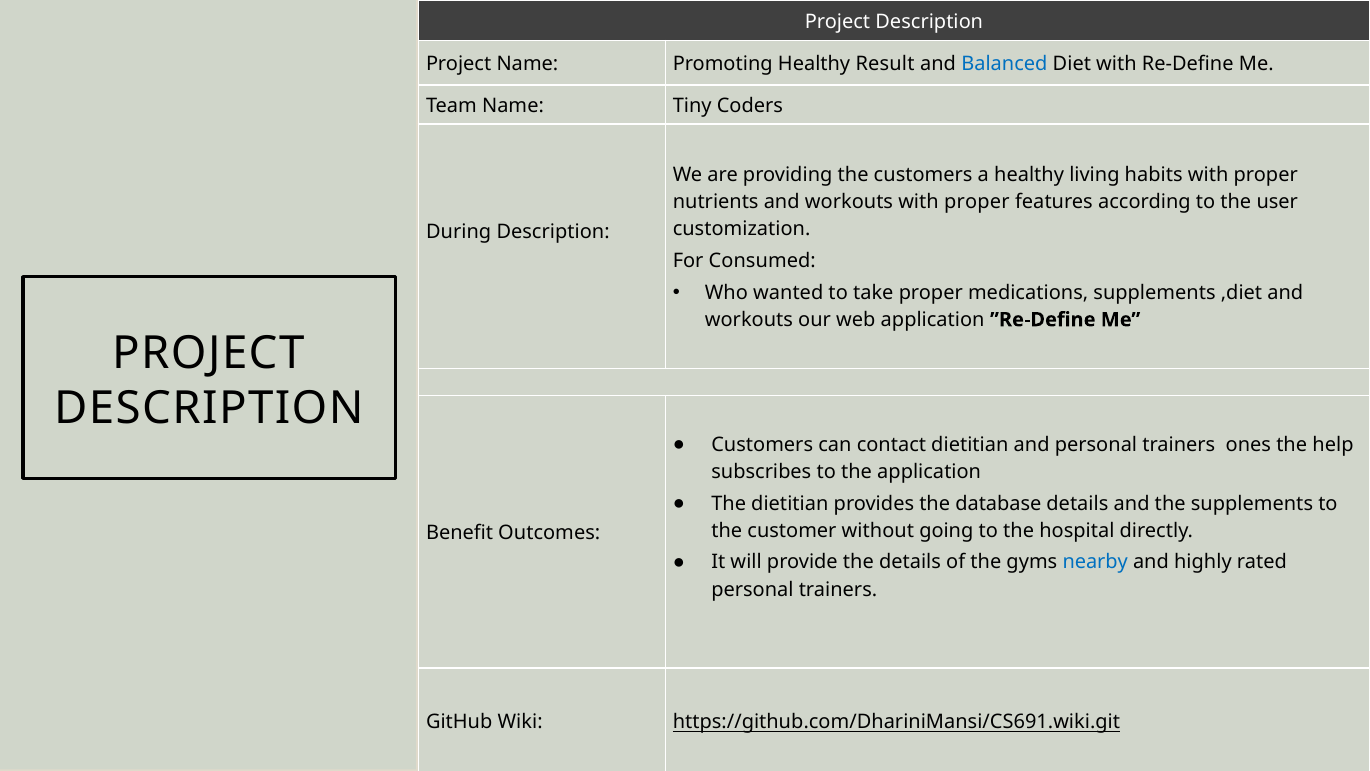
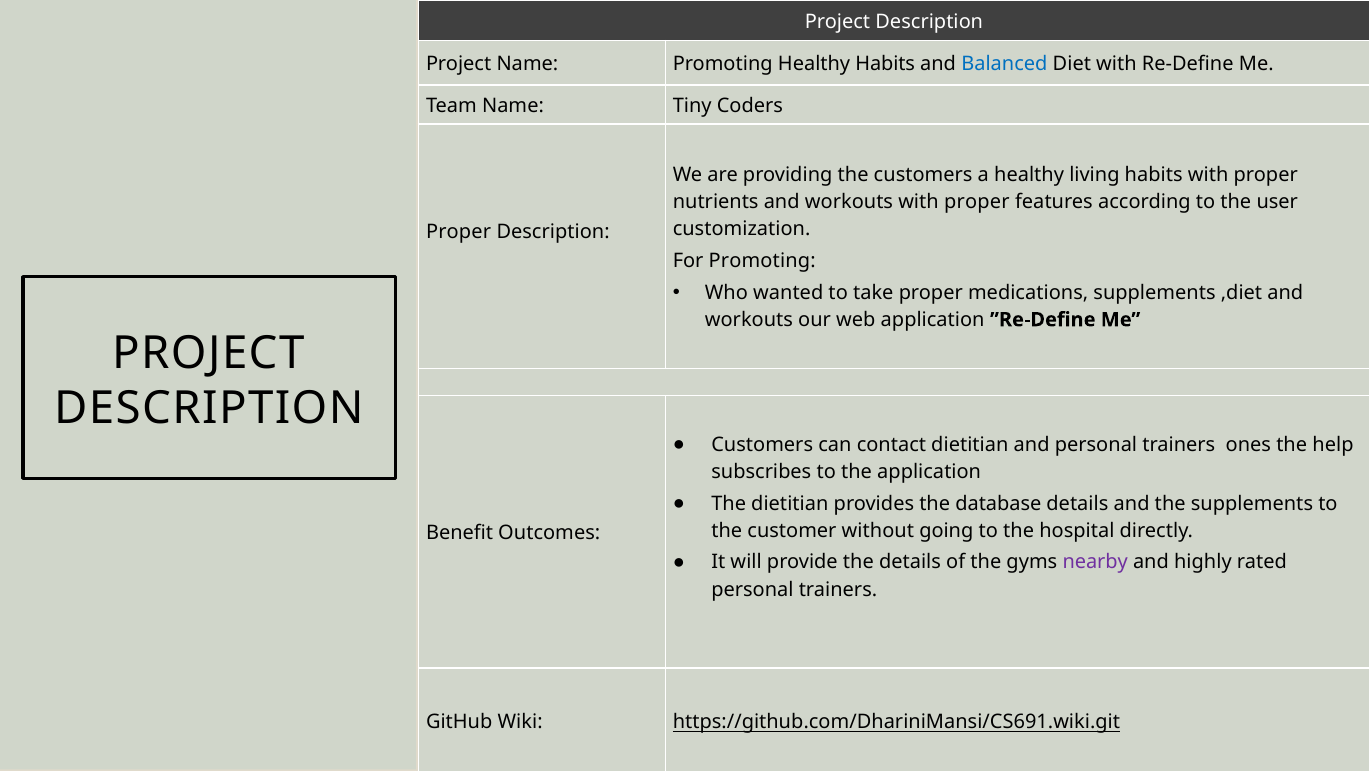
Healthy Result: Result -> Habits
During at (459, 231): During -> Proper
For Consumed: Consumed -> Promoting
nearby colour: blue -> purple
